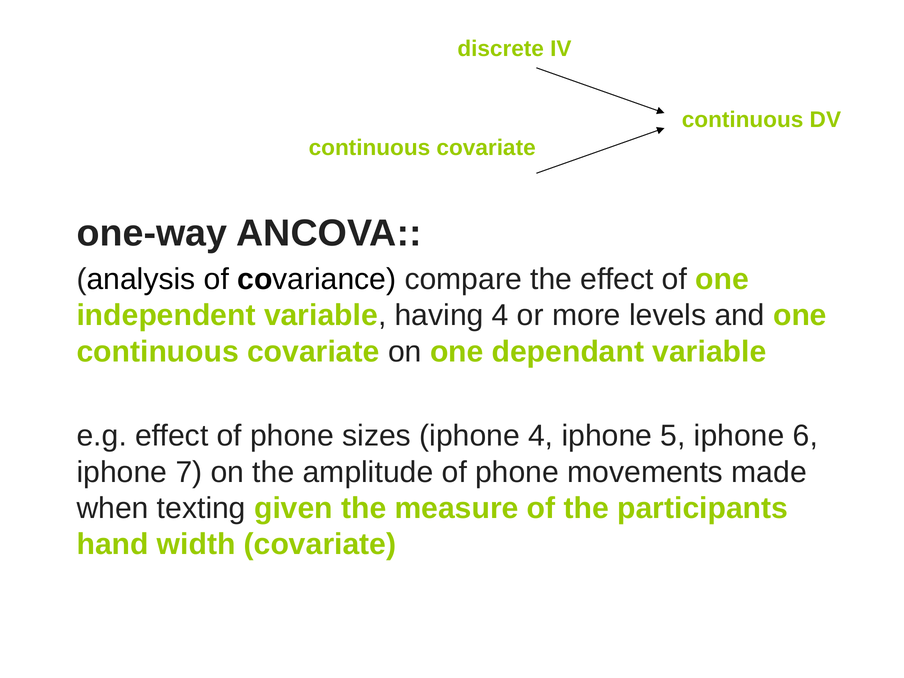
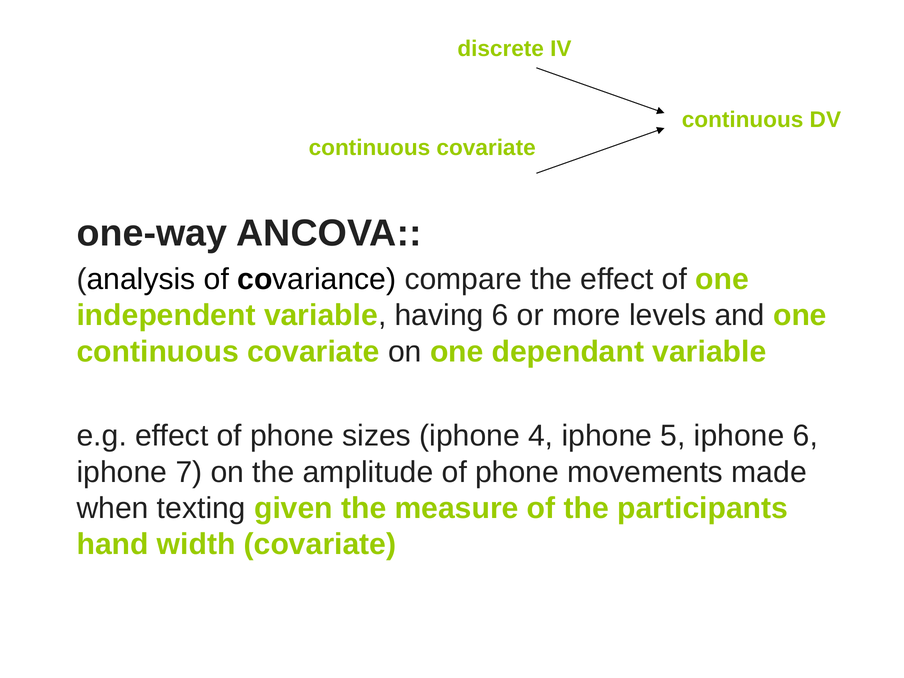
having 4: 4 -> 6
